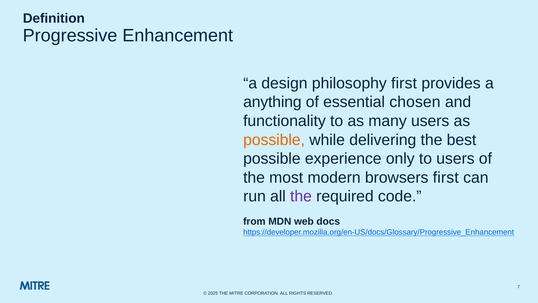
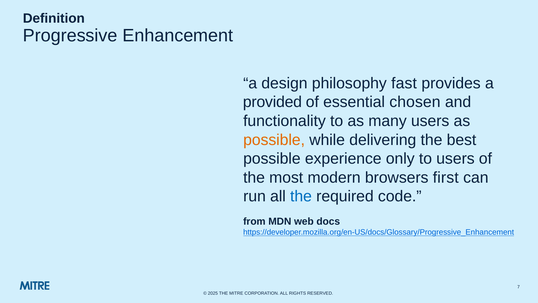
philosophy first: first -> fast
anything: anything -> provided
the at (301, 196) colour: purple -> blue
